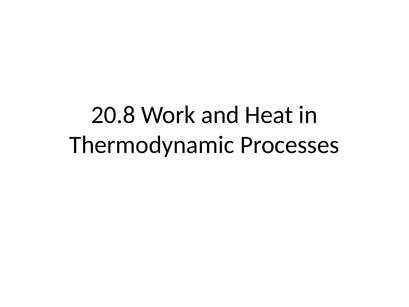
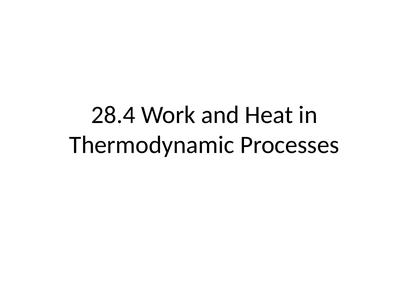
20.8: 20.8 -> 28.4
